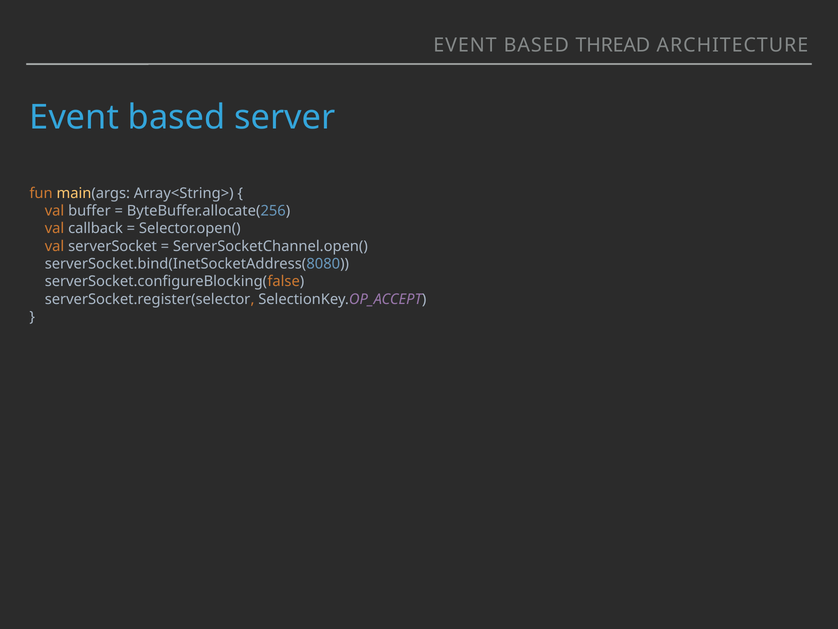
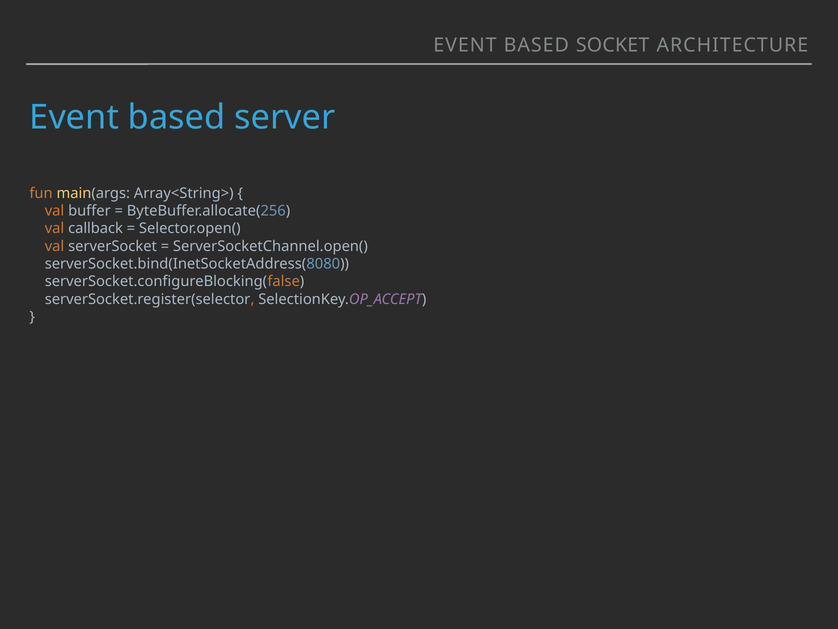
THREAD: THREAD -> SOCKET
